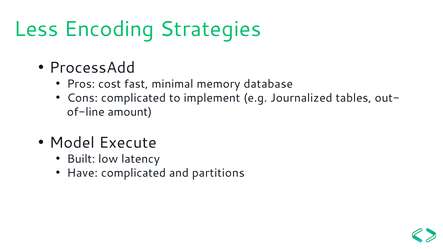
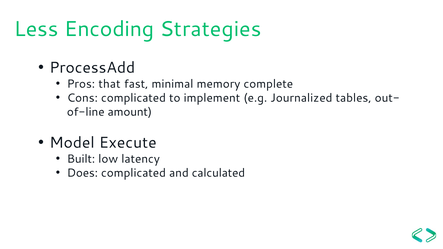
cost: cost -> that
database: database -> complete
Have: Have -> Does
partitions: partitions -> calculated
